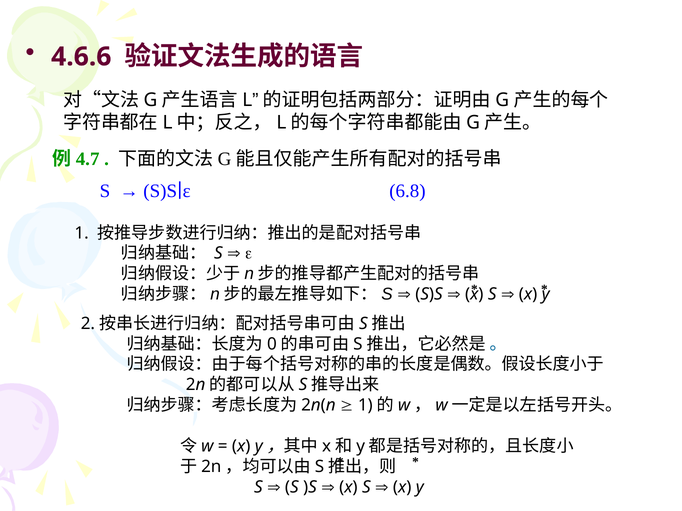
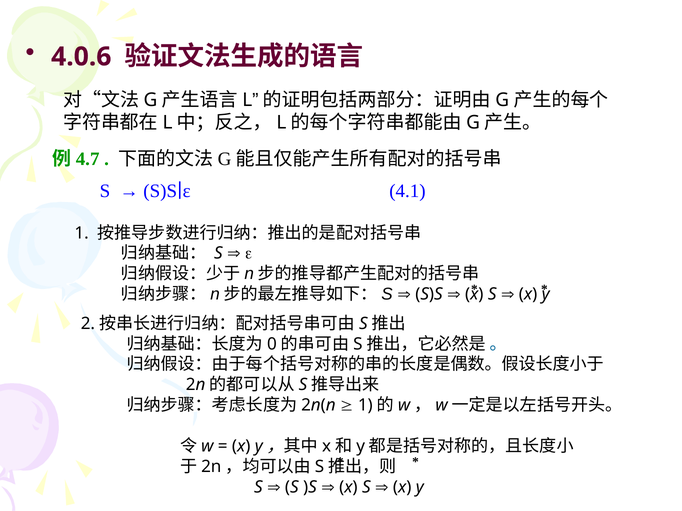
4.6.6: 4.6.6 -> 4.0.6
6.8: 6.8 -> 4.1
